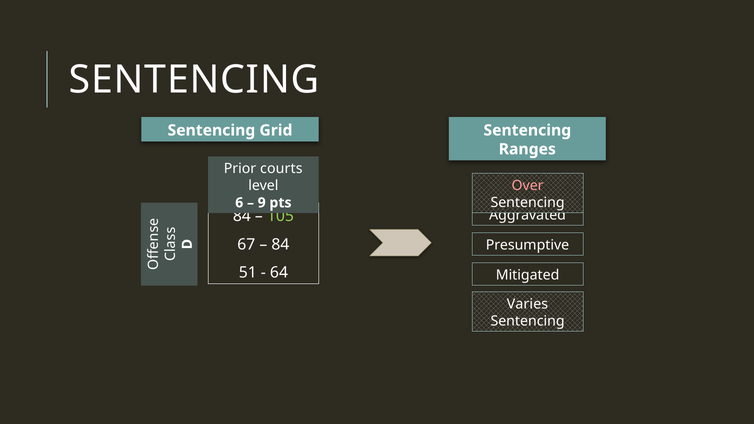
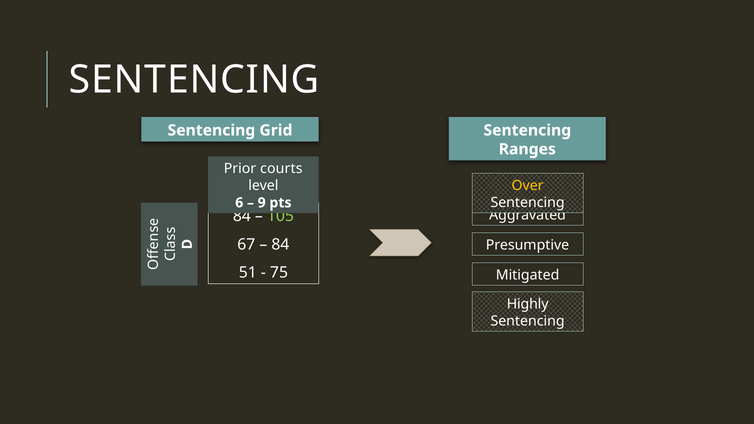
Over colour: pink -> yellow
64: 64 -> 75
Varies: Varies -> Highly
